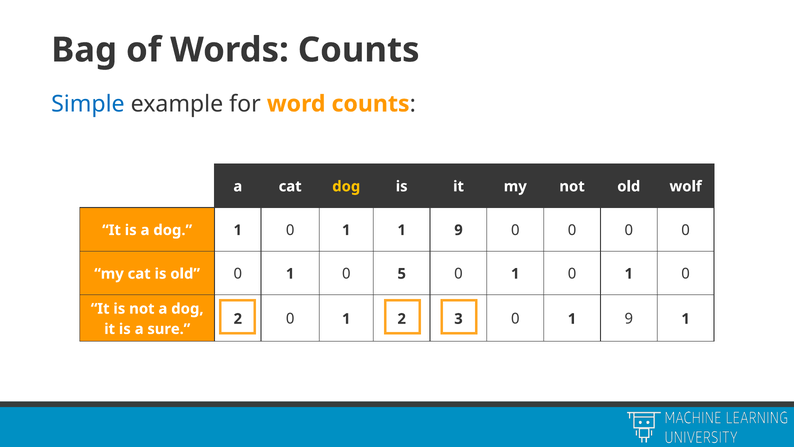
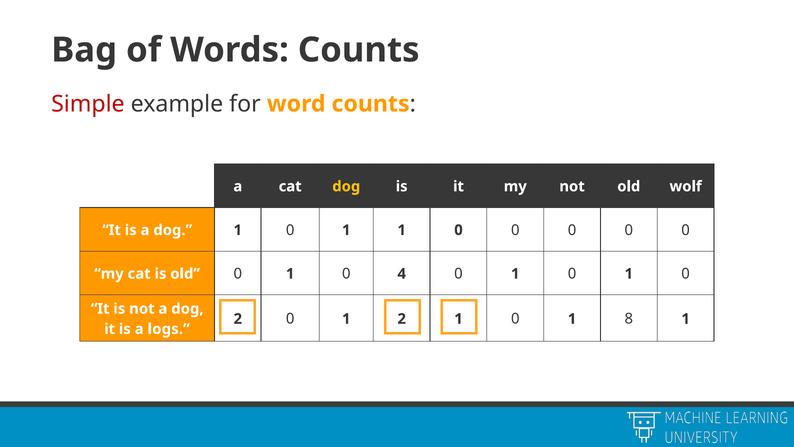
Simple colour: blue -> red
1 1 9: 9 -> 0
5: 5 -> 4
2 3: 3 -> 1
0 1 9: 9 -> 8
sure: sure -> logs
